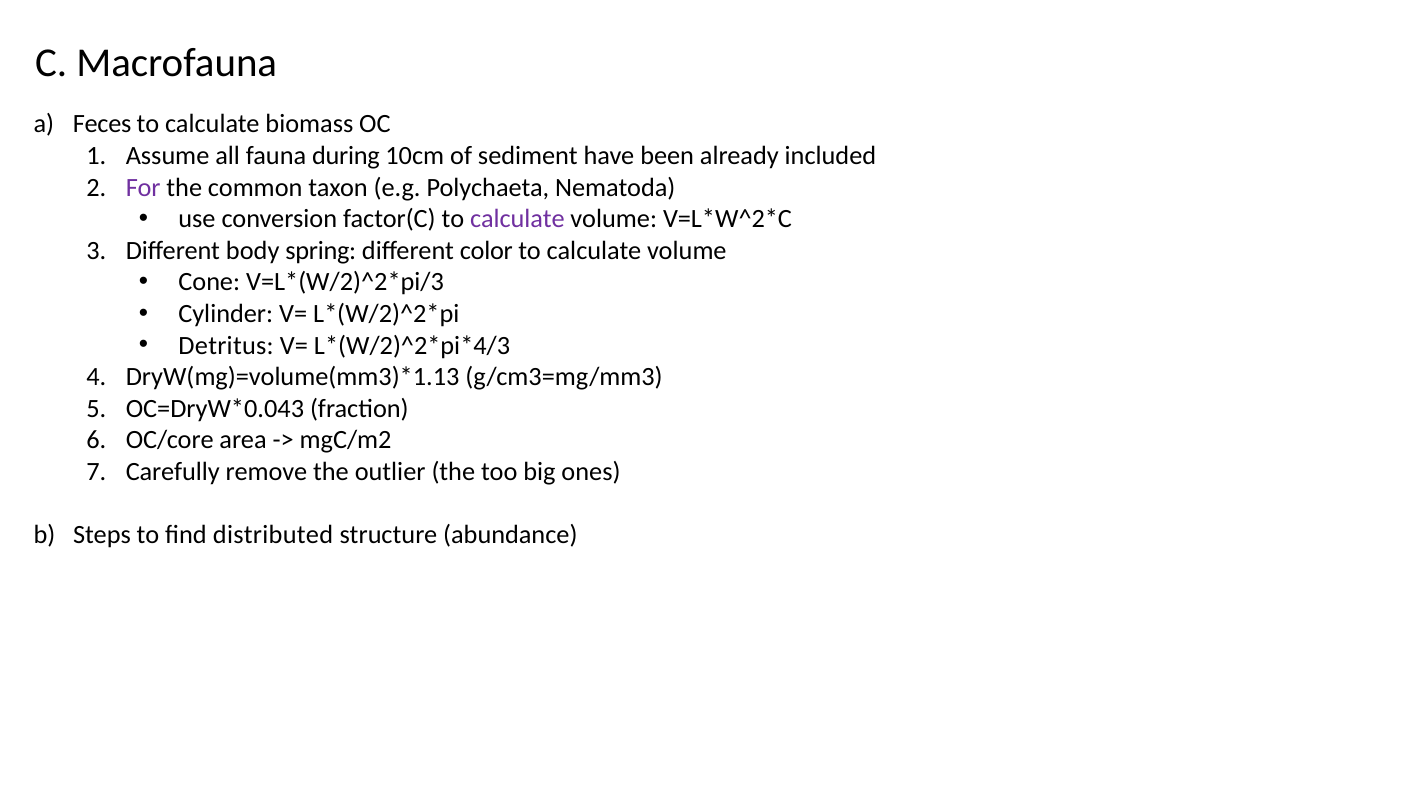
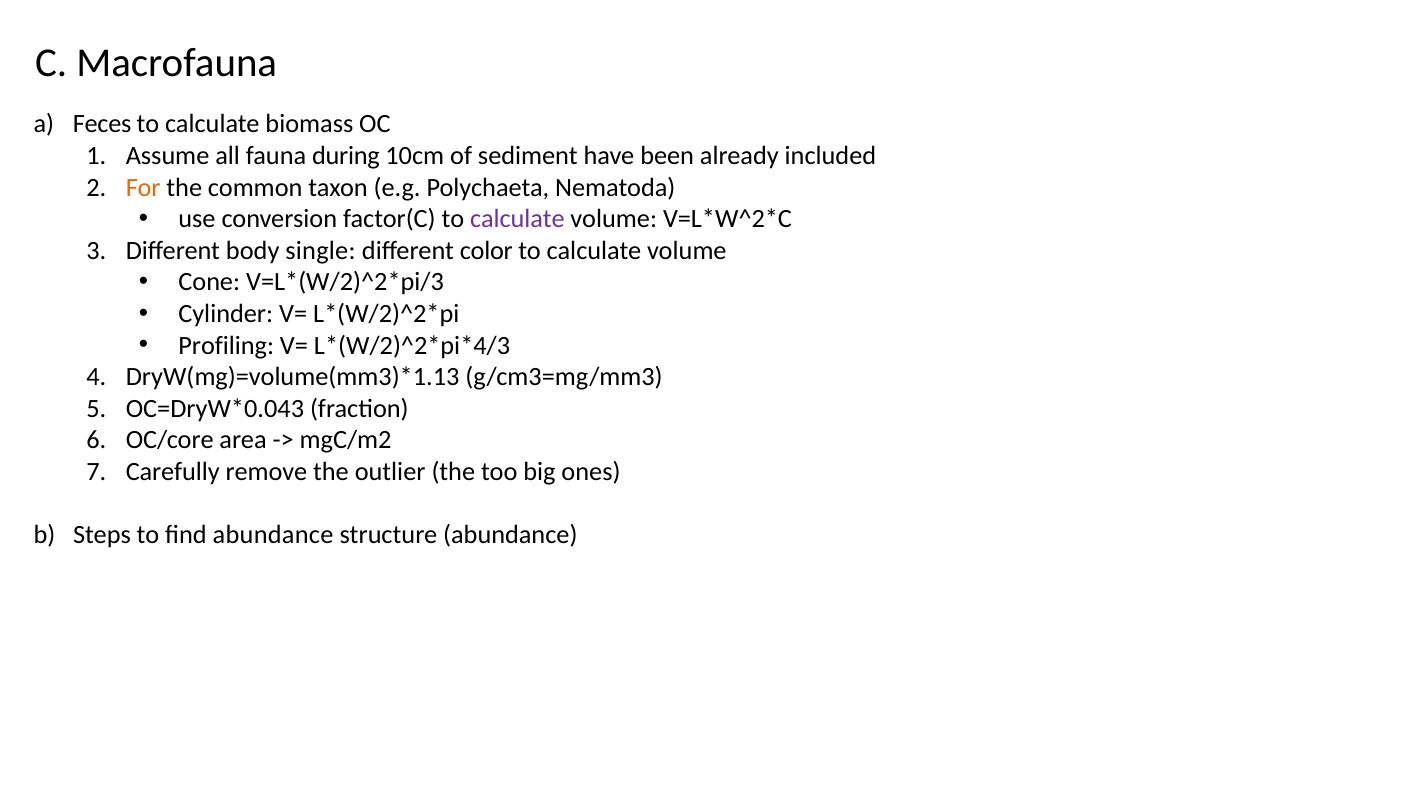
For colour: purple -> orange
spring: spring -> single
Detritus: Detritus -> Profiling
find distributed: distributed -> abundance
